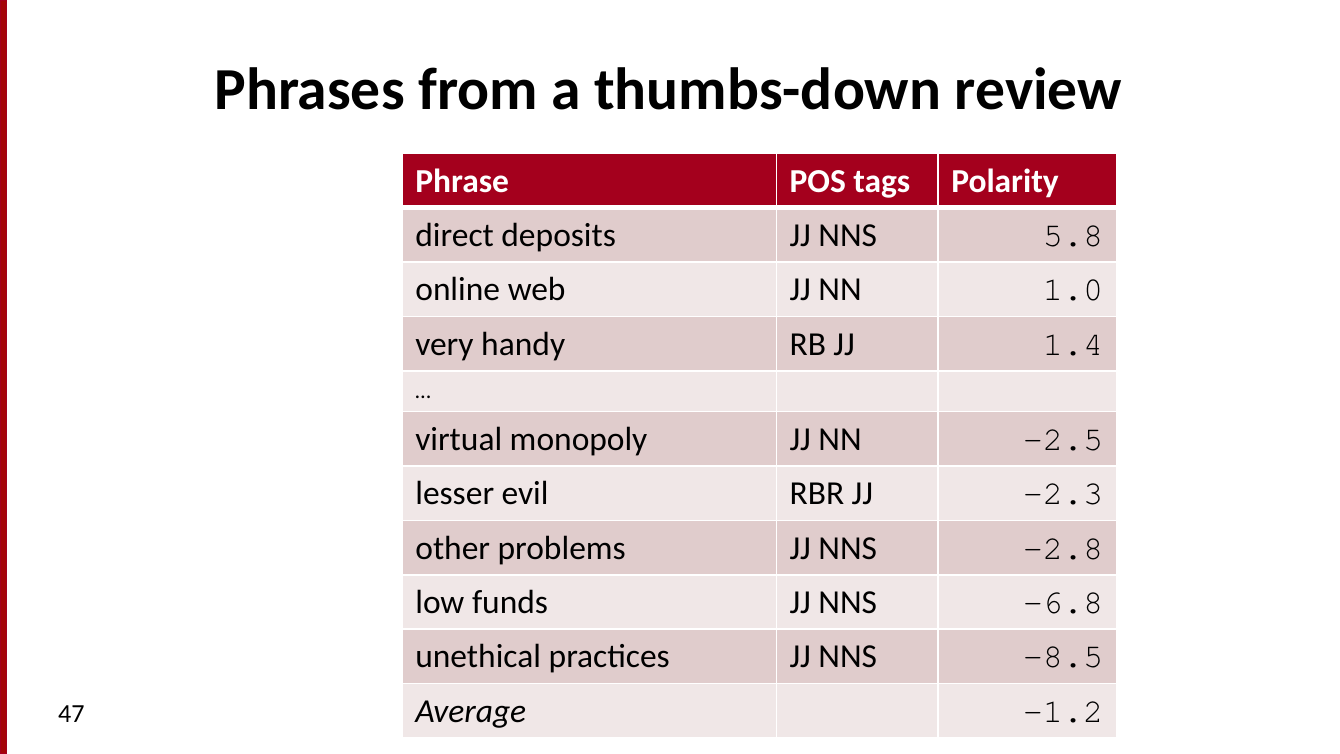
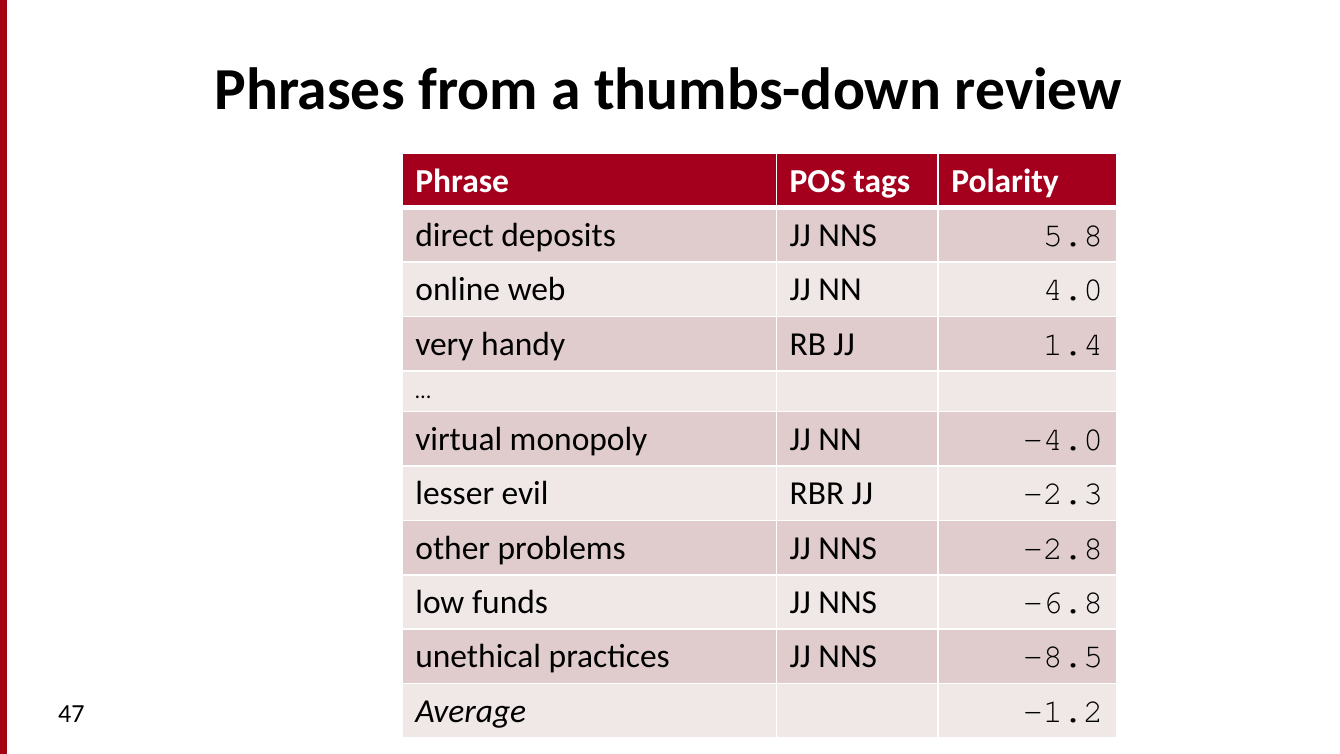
1.0: 1.0 -> 4.0
-2.5: -2.5 -> -4.0
